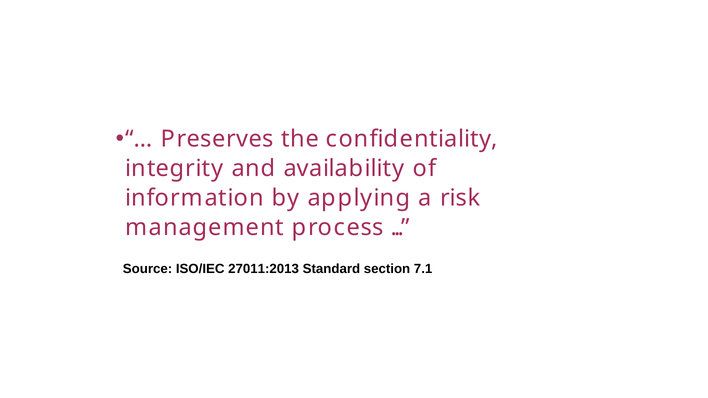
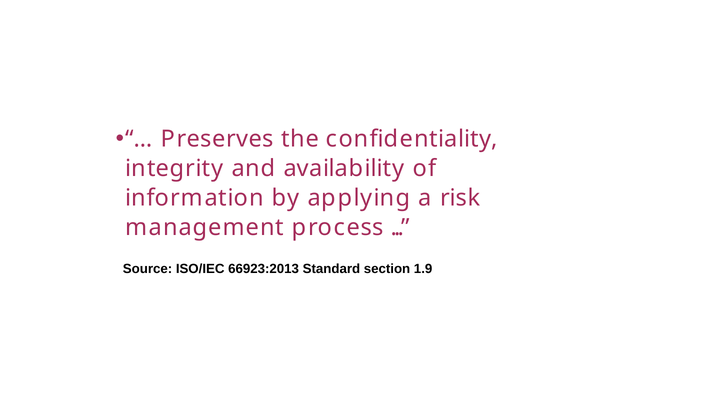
27011:2013: 27011:2013 -> 66923:2013
7.1: 7.1 -> 1.9
